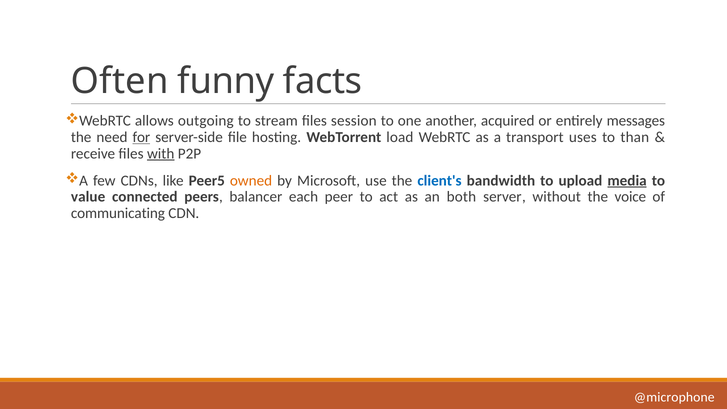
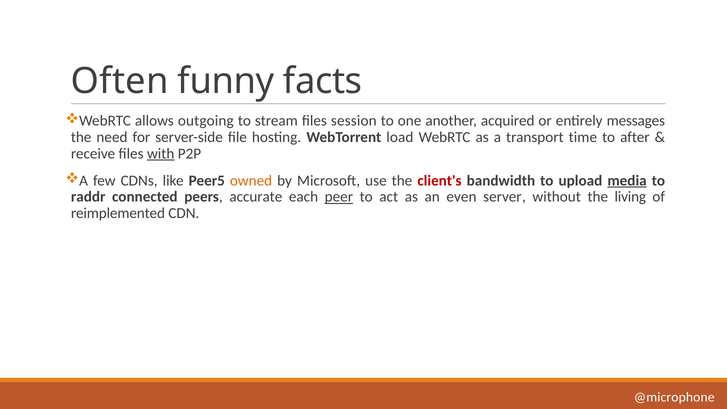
for underline: present -> none
uses: uses -> time
than: than -> after
client's colour: blue -> red
value: value -> raddr
balancer: balancer -> accurate
peer underline: none -> present
both: both -> even
voice: voice -> living
communicating: communicating -> reimplemented
